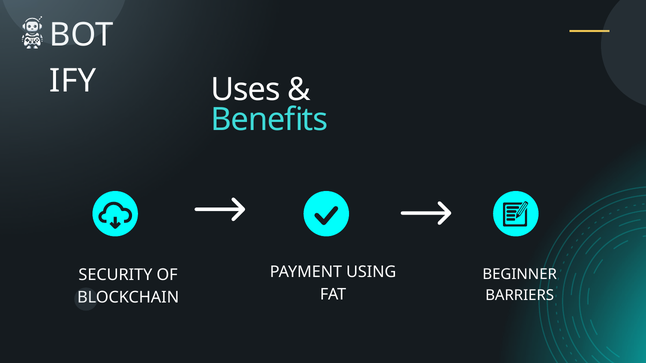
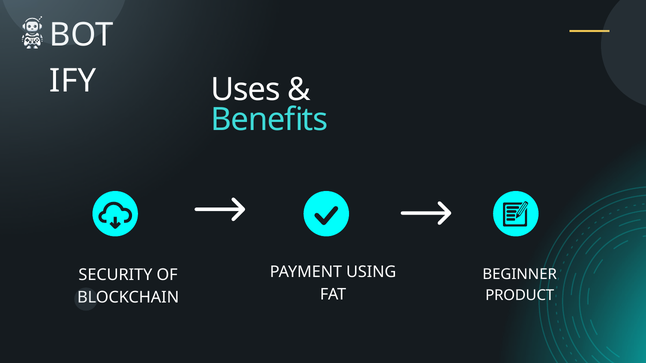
BARRIERS: BARRIERS -> PRODUCT
